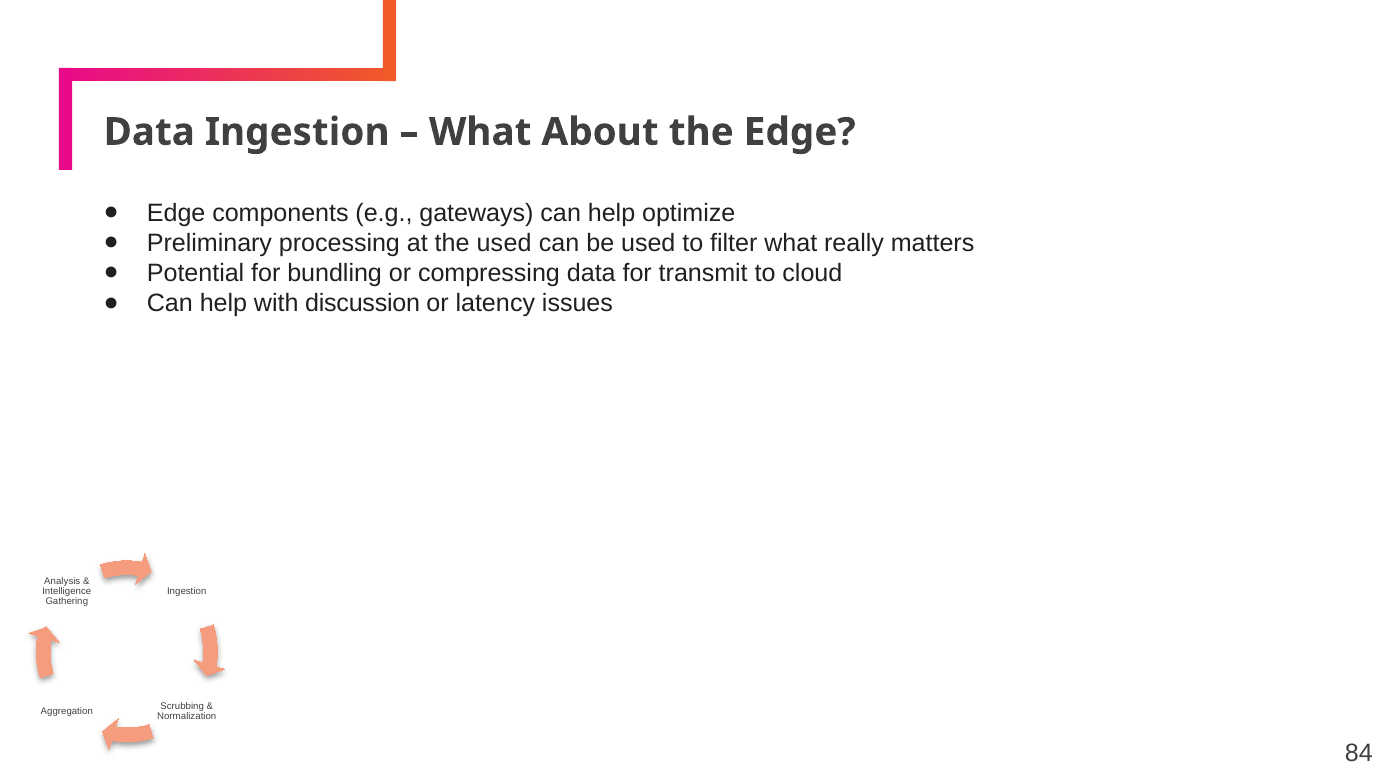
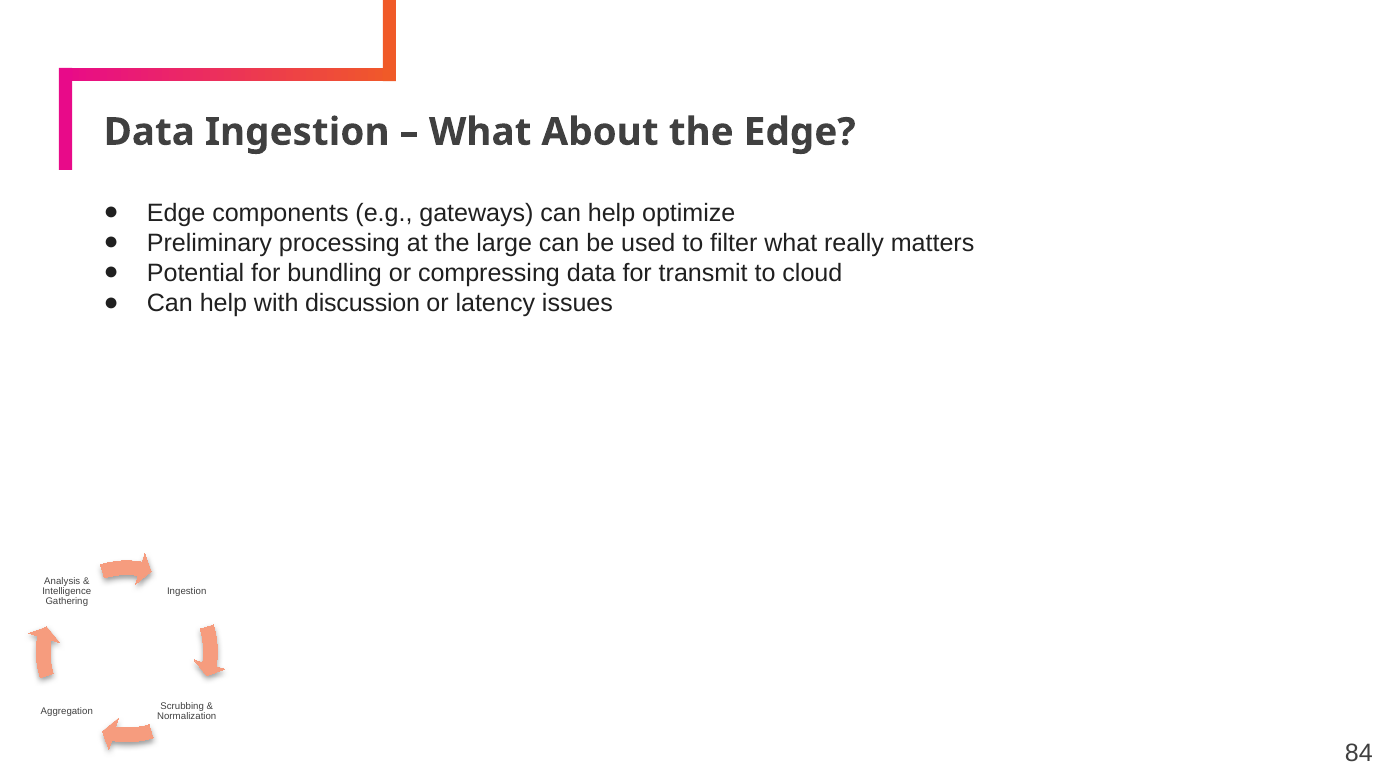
the used: used -> large
